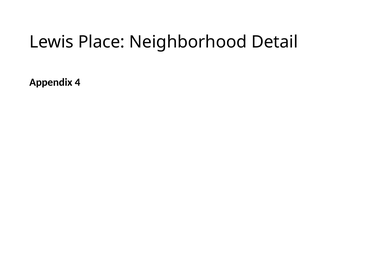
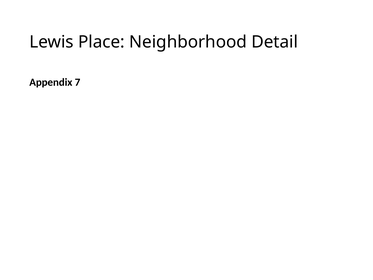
4: 4 -> 7
